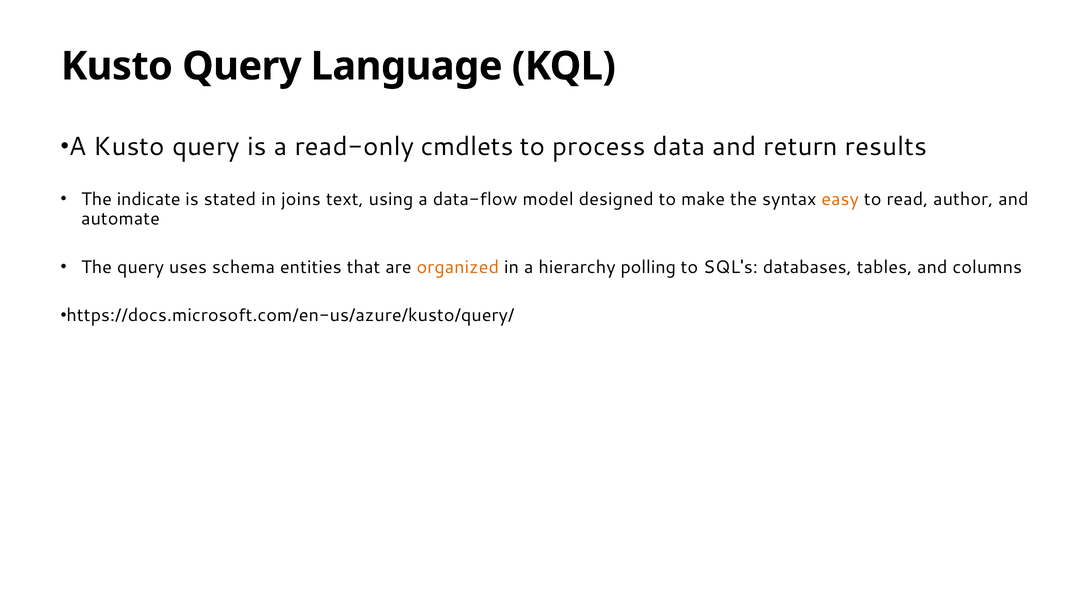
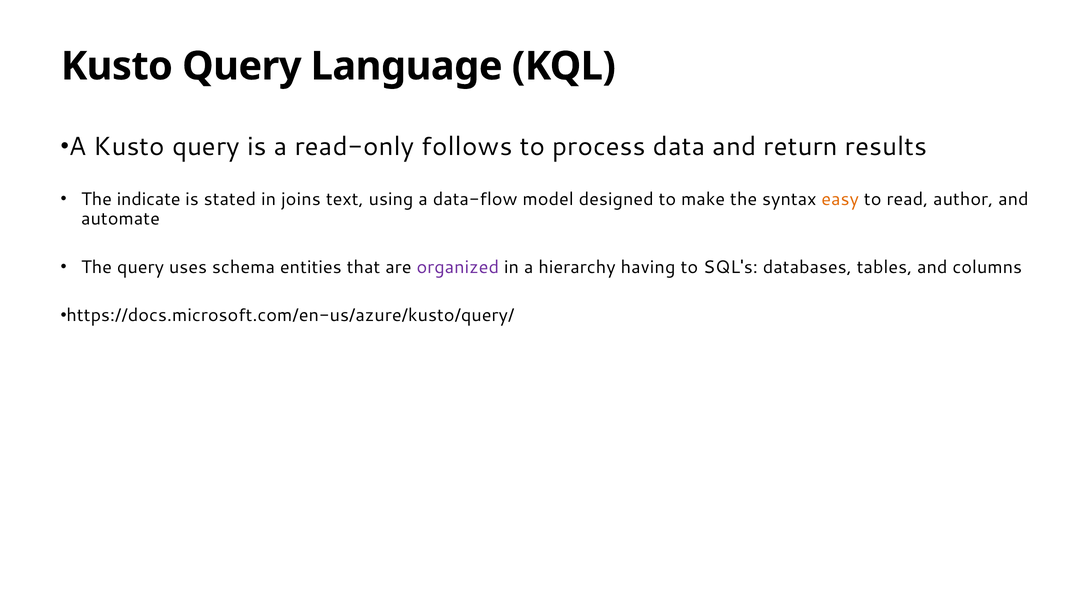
cmdlets: cmdlets -> follows
organized colour: orange -> purple
polling: polling -> having
